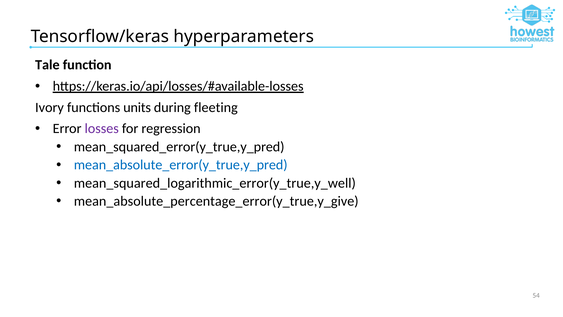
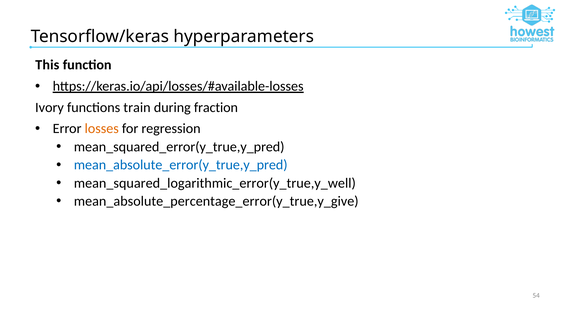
Tale: Tale -> This
units: units -> train
fleeting: fleeting -> fraction
losses colour: purple -> orange
